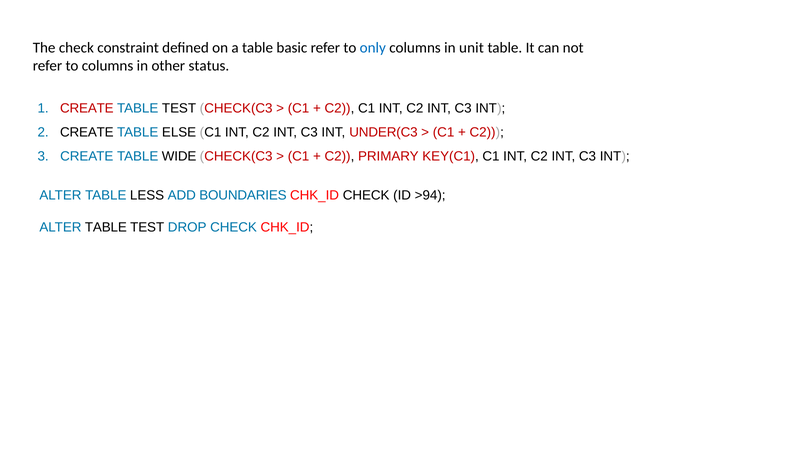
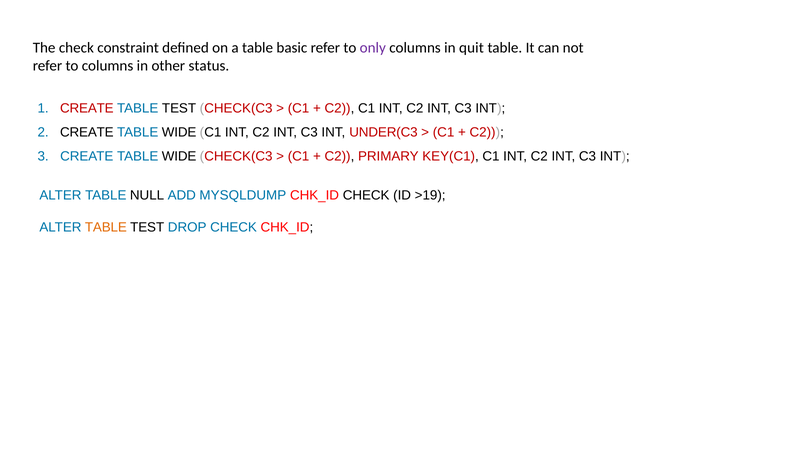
only colour: blue -> purple
unit: unit -> quit
ELSE at (179, 132): ELSE -> WIDE
LESS: LESS -> NULL
BOUNDARIES: BOUNDARIES -> MYSQLDUMP
>94: >94 -> >19
TABLE at (106, 227) colour: black -> orange
